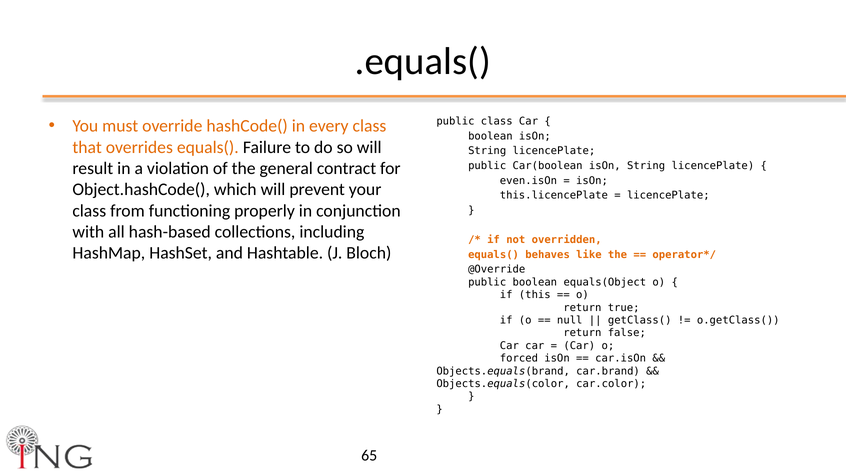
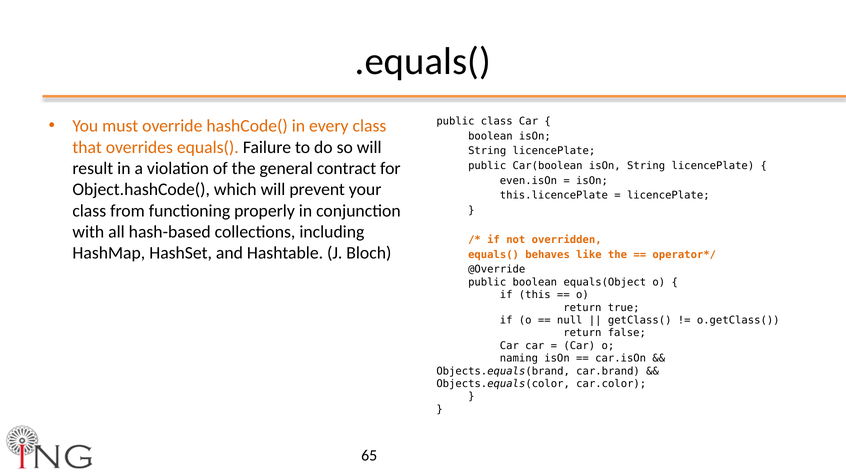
forced: forced -> naming
